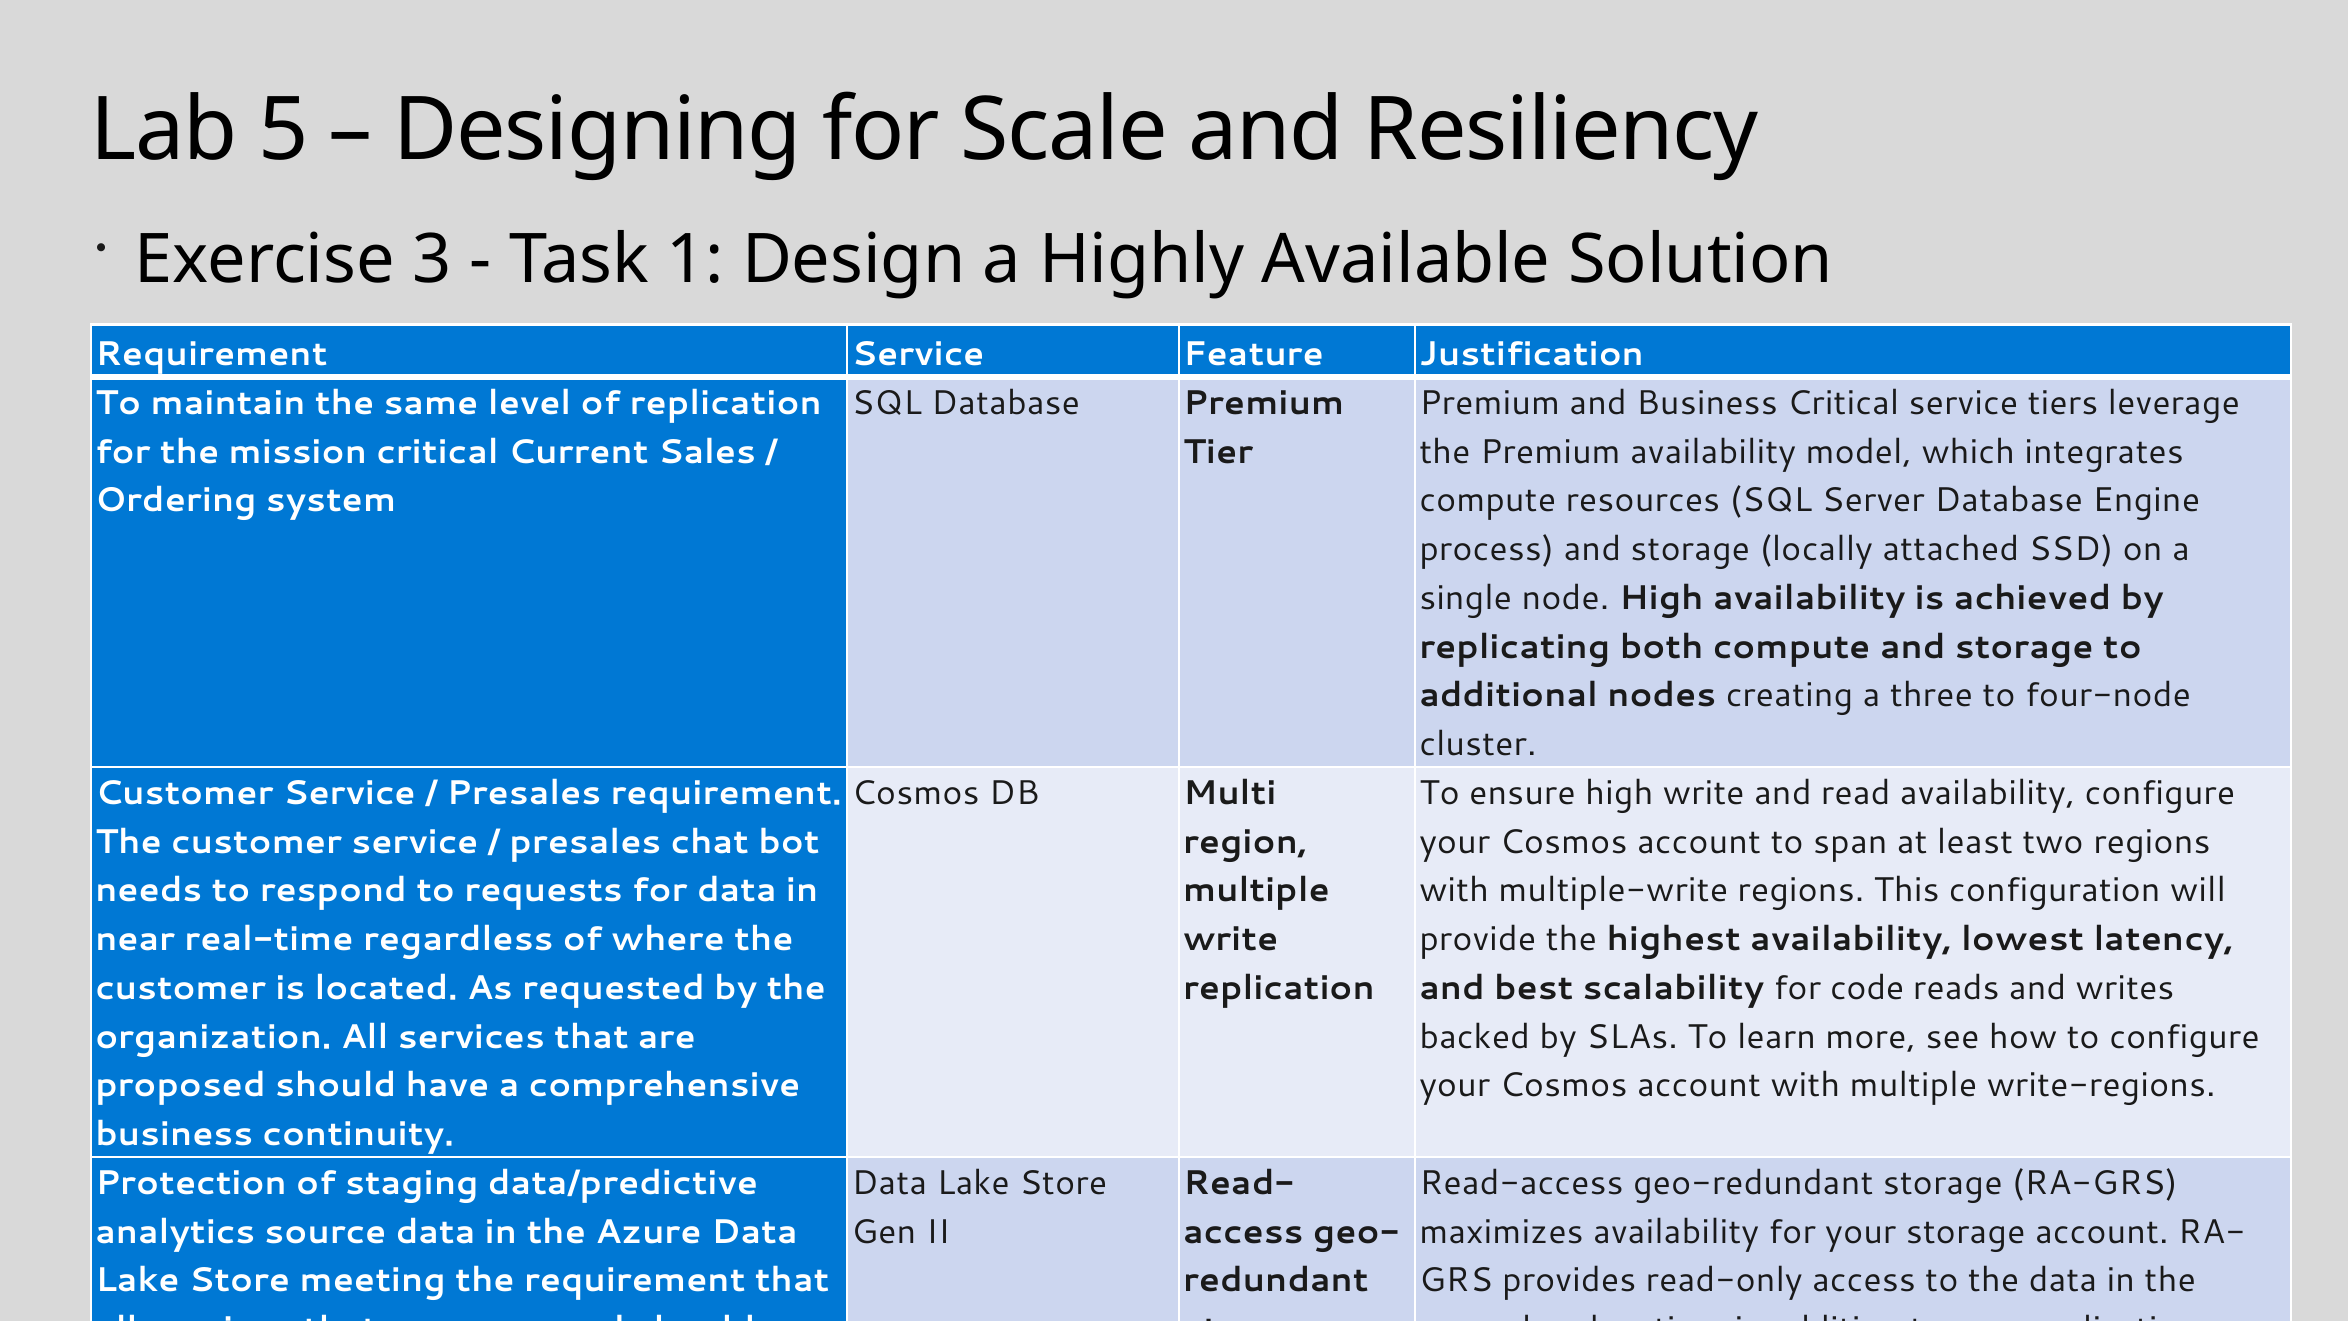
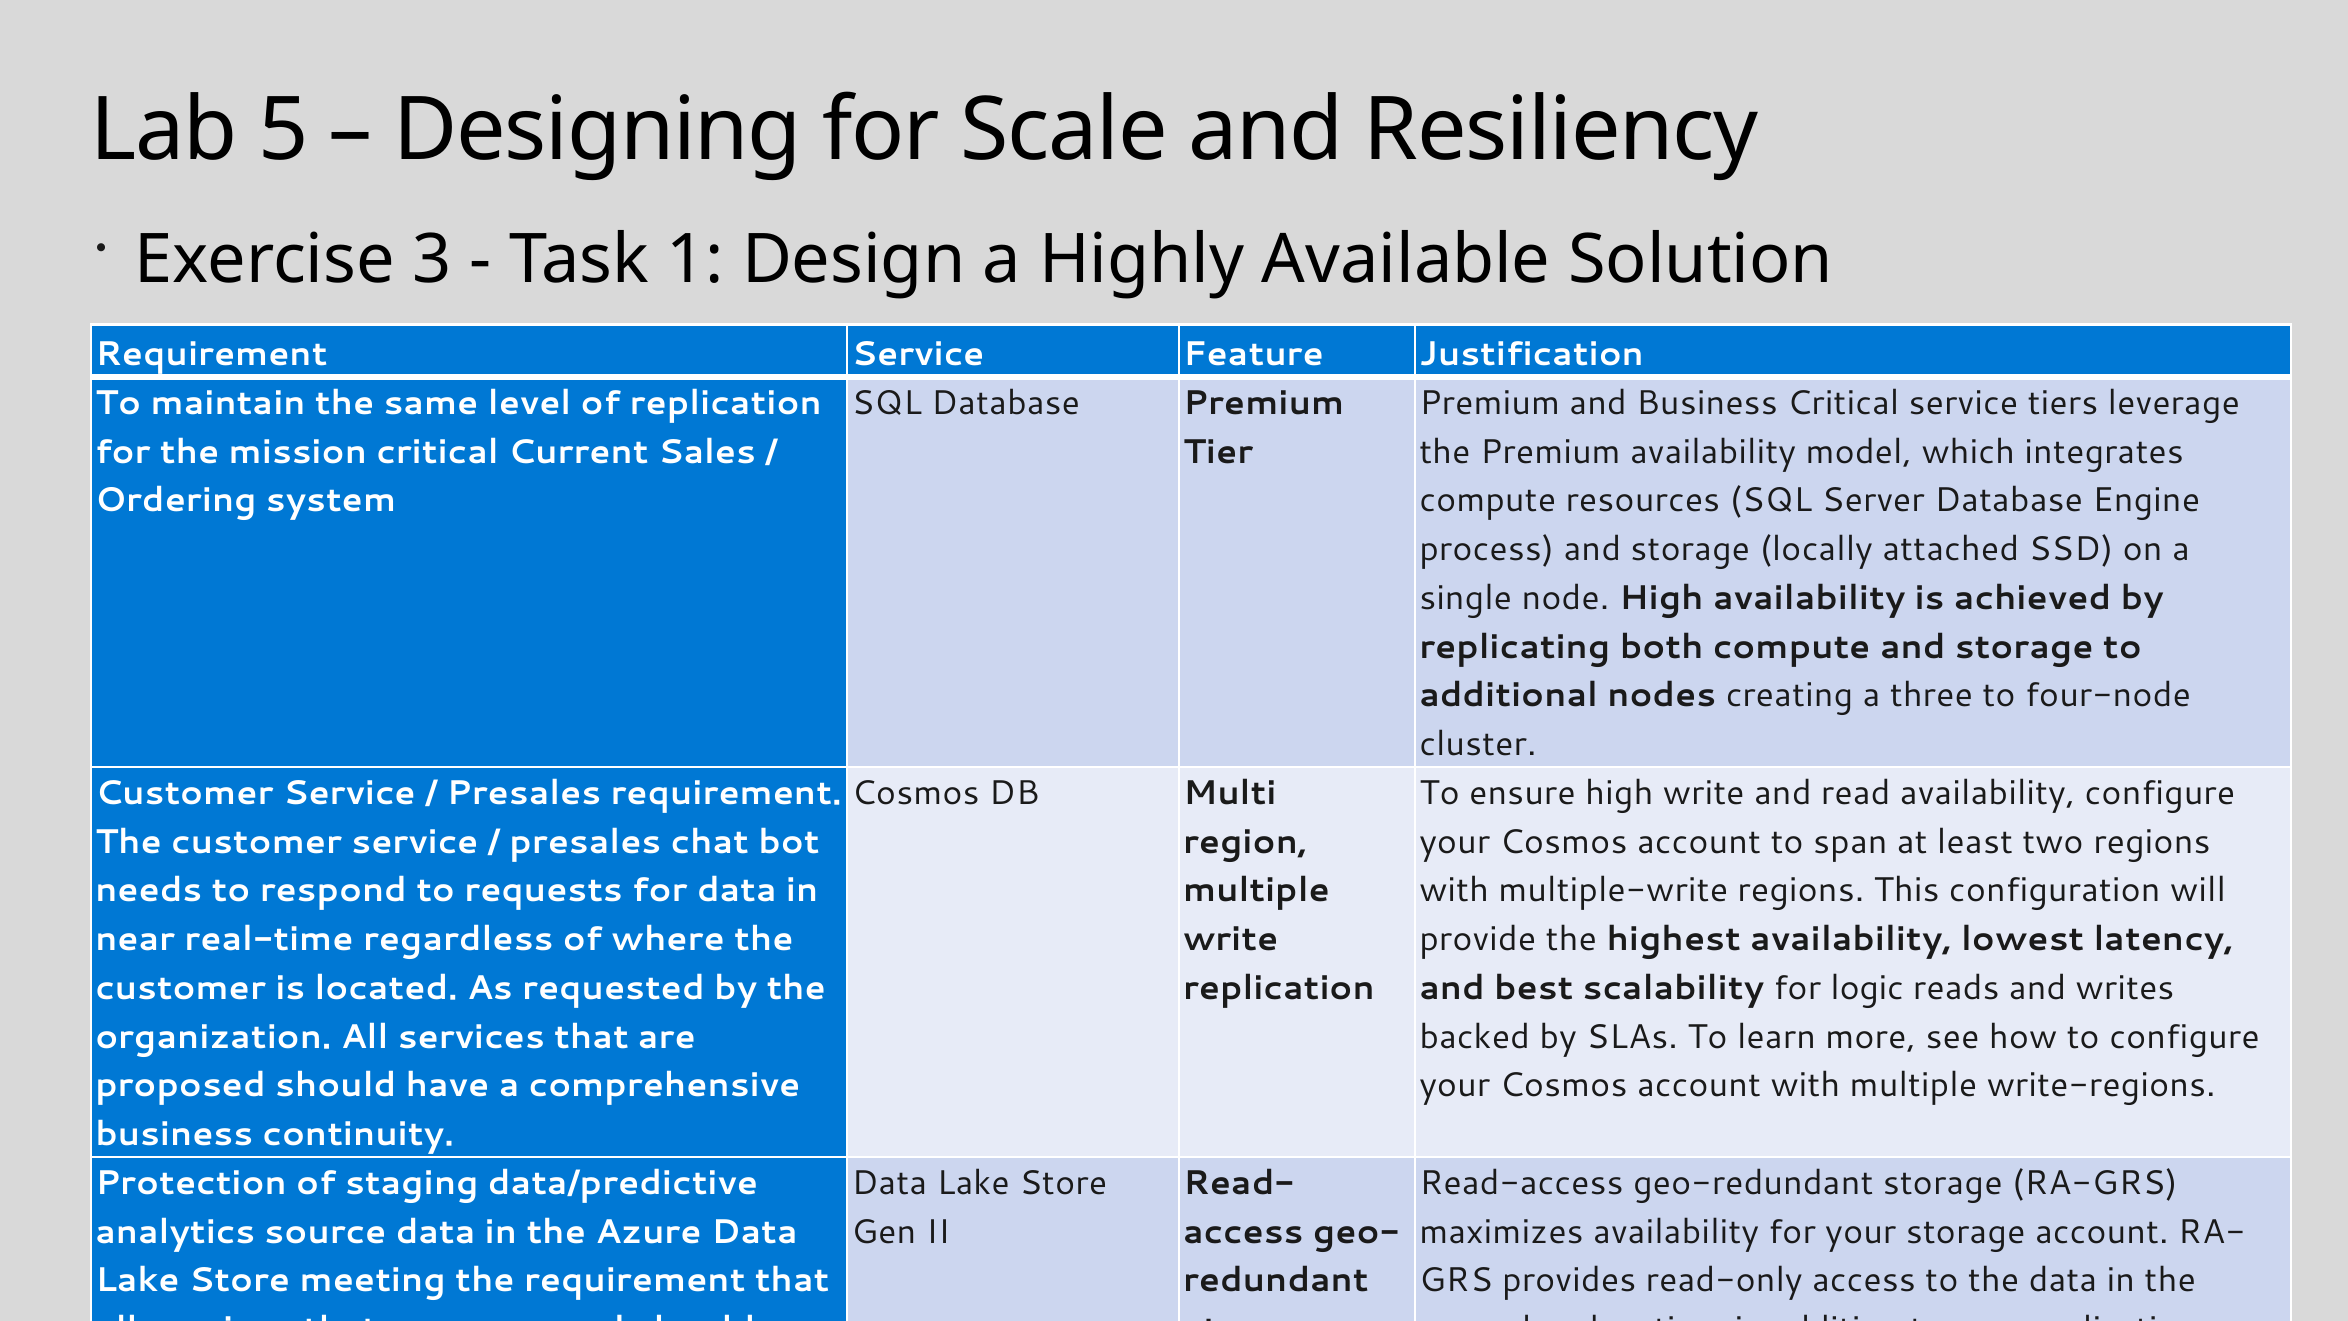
code: code -> logic
